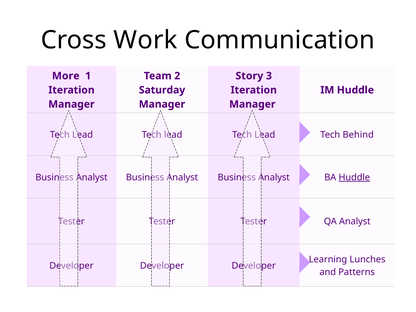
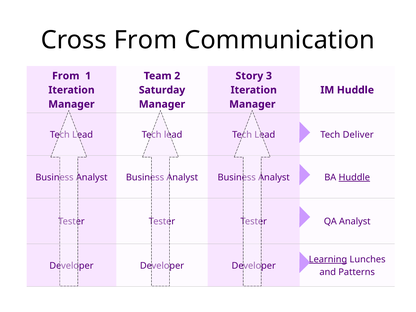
Cross Work: Work -> From
More at (66, 76): More -> From
Behind: Behind -> Deliver
Learning underline: none -> present
